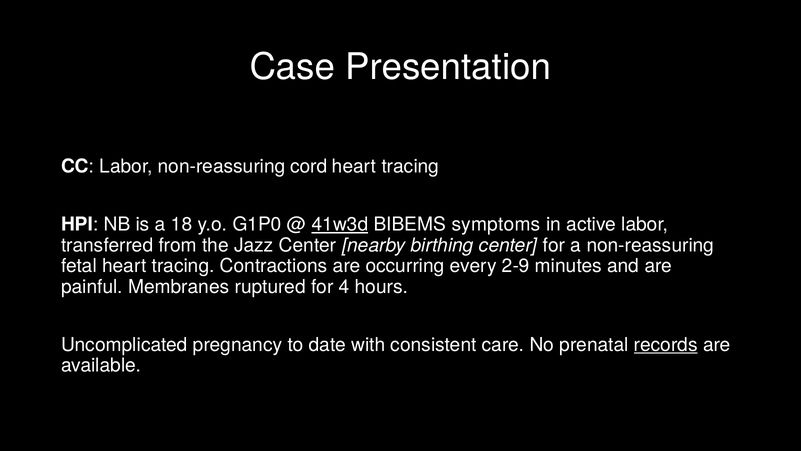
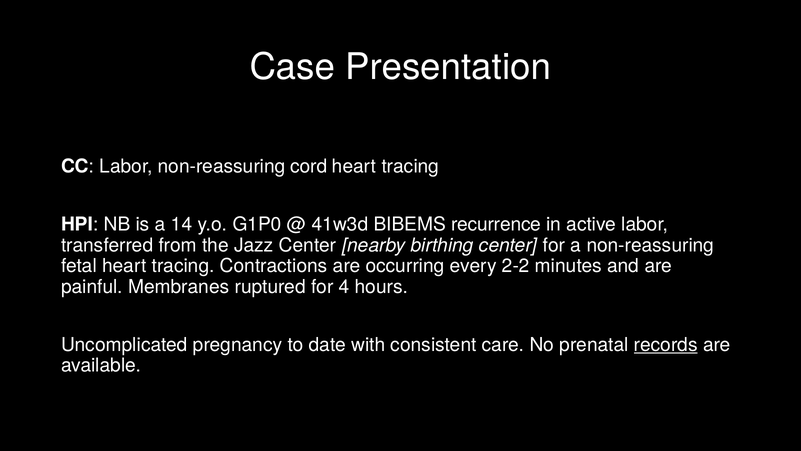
18: 18 -> 14
41w3d underline: present -> none
symptoms: symptoms -> recurrence
2-9: 2-9 -> 2-2
